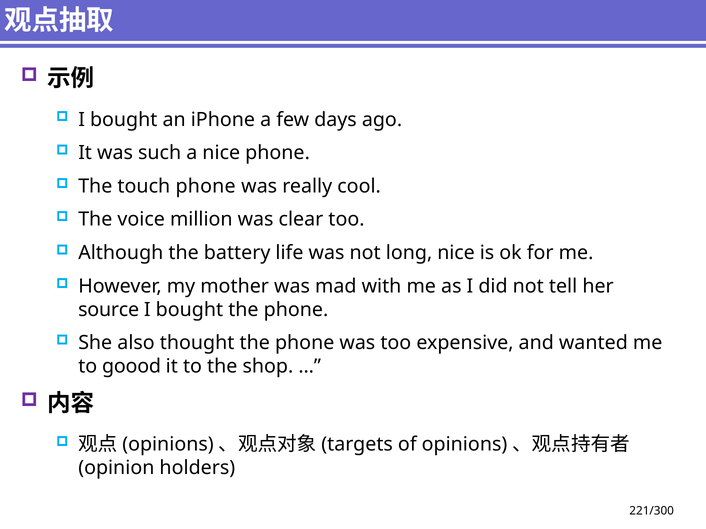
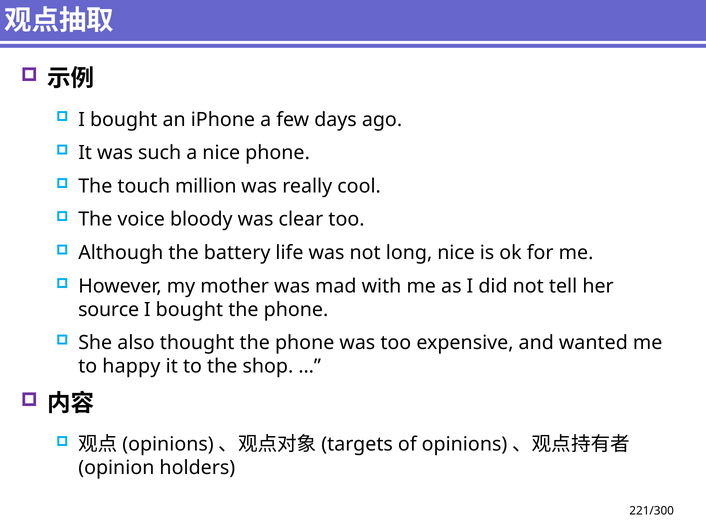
touch phone: phone -> million
million: million -> bloody
goood: goood -> happy
